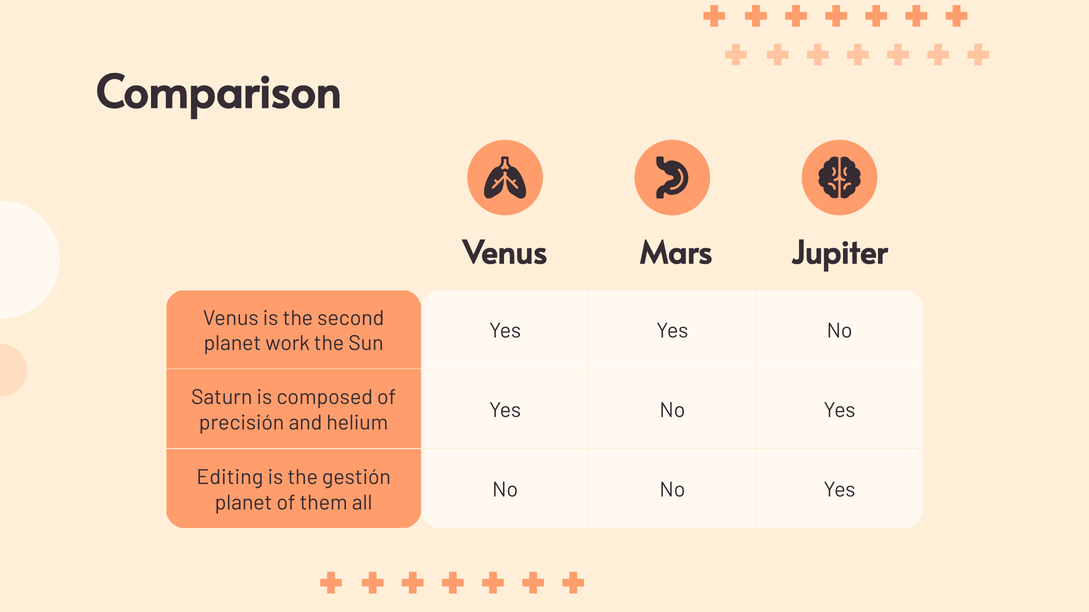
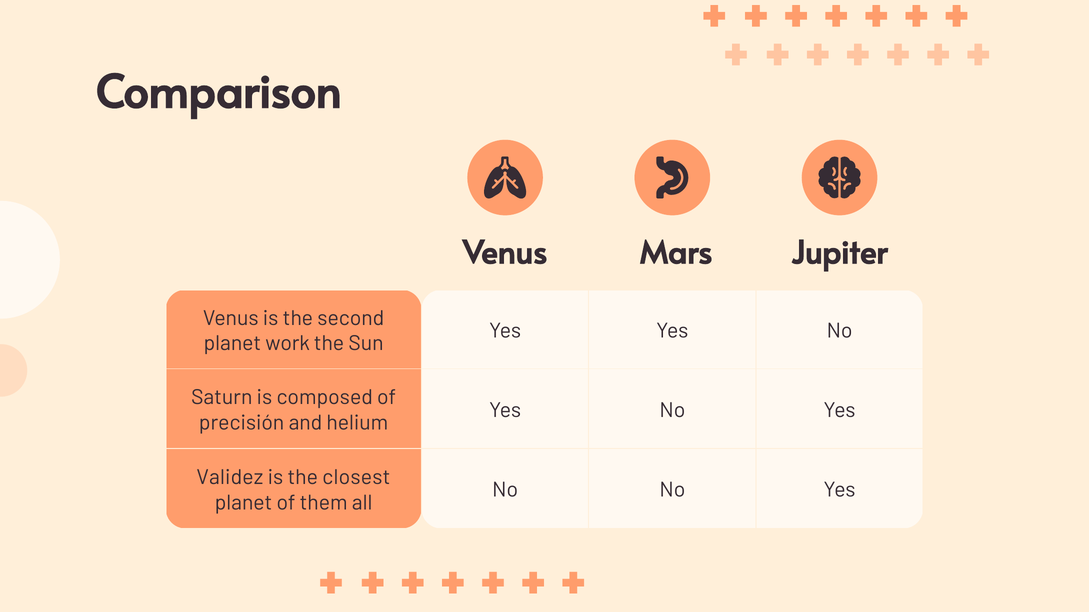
Editing: Editing -> Validez
gestión: gestión -> closest
